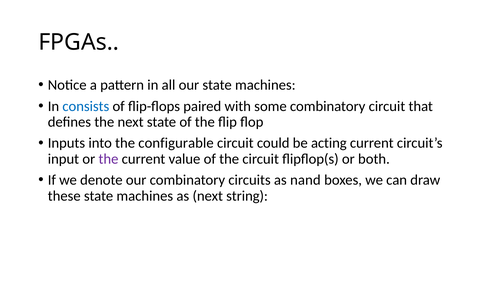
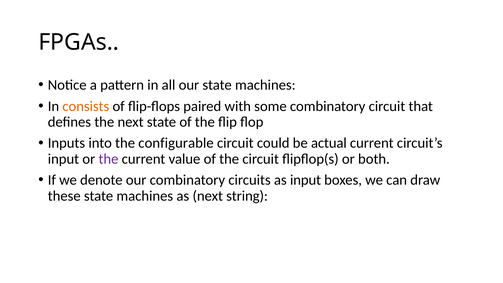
consists colour: blue -> orange
acting: acting -> actual
as nand: nand -> input
